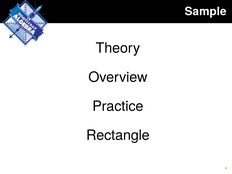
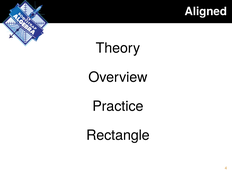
Sample: Sample -> Aligned
